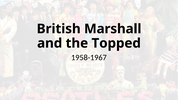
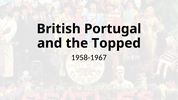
Marshall: Marshall -> Portugal
